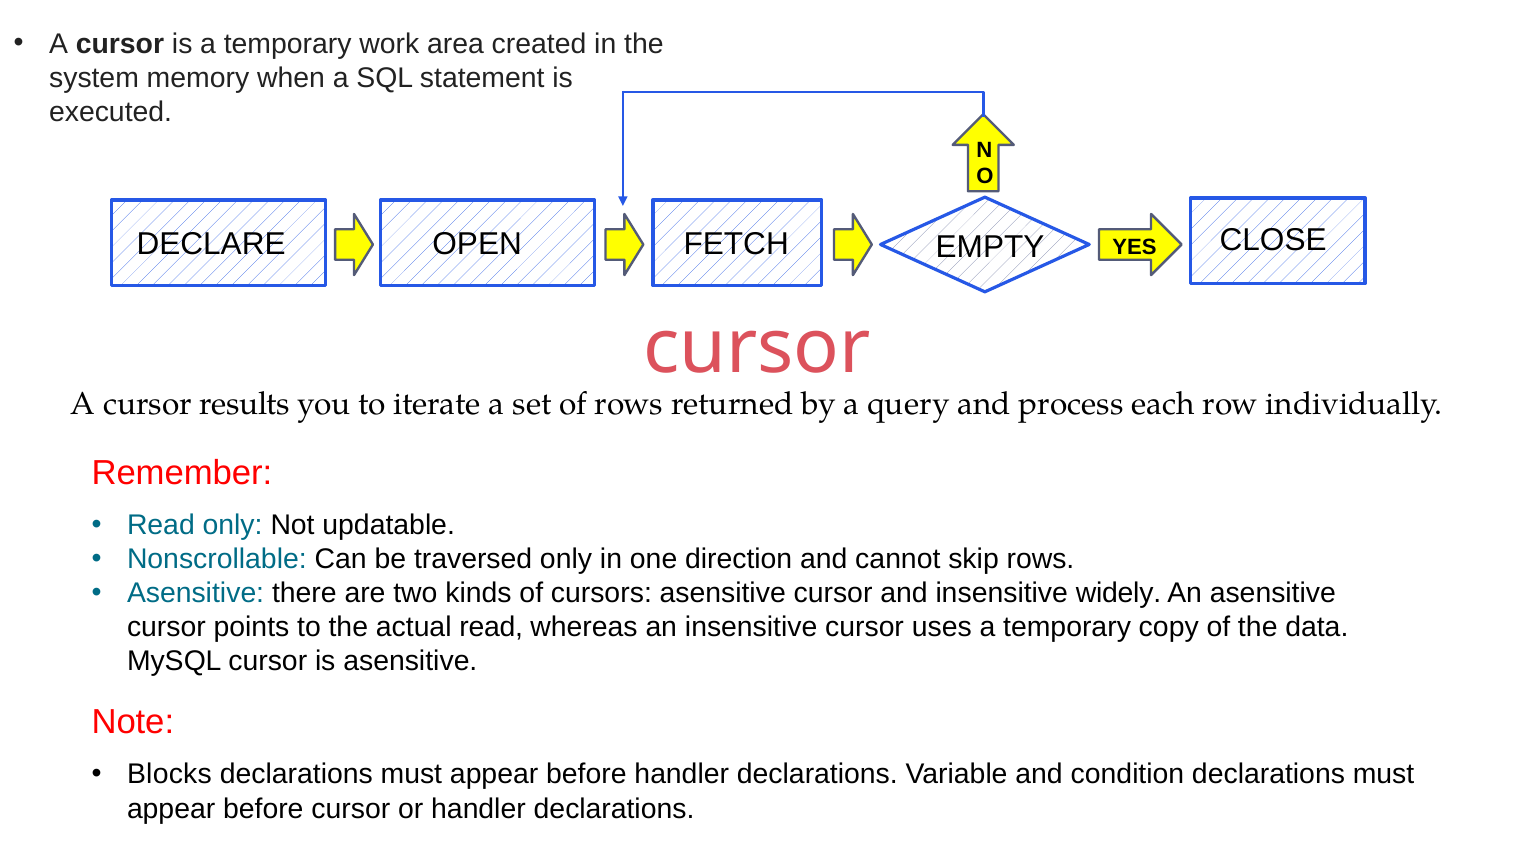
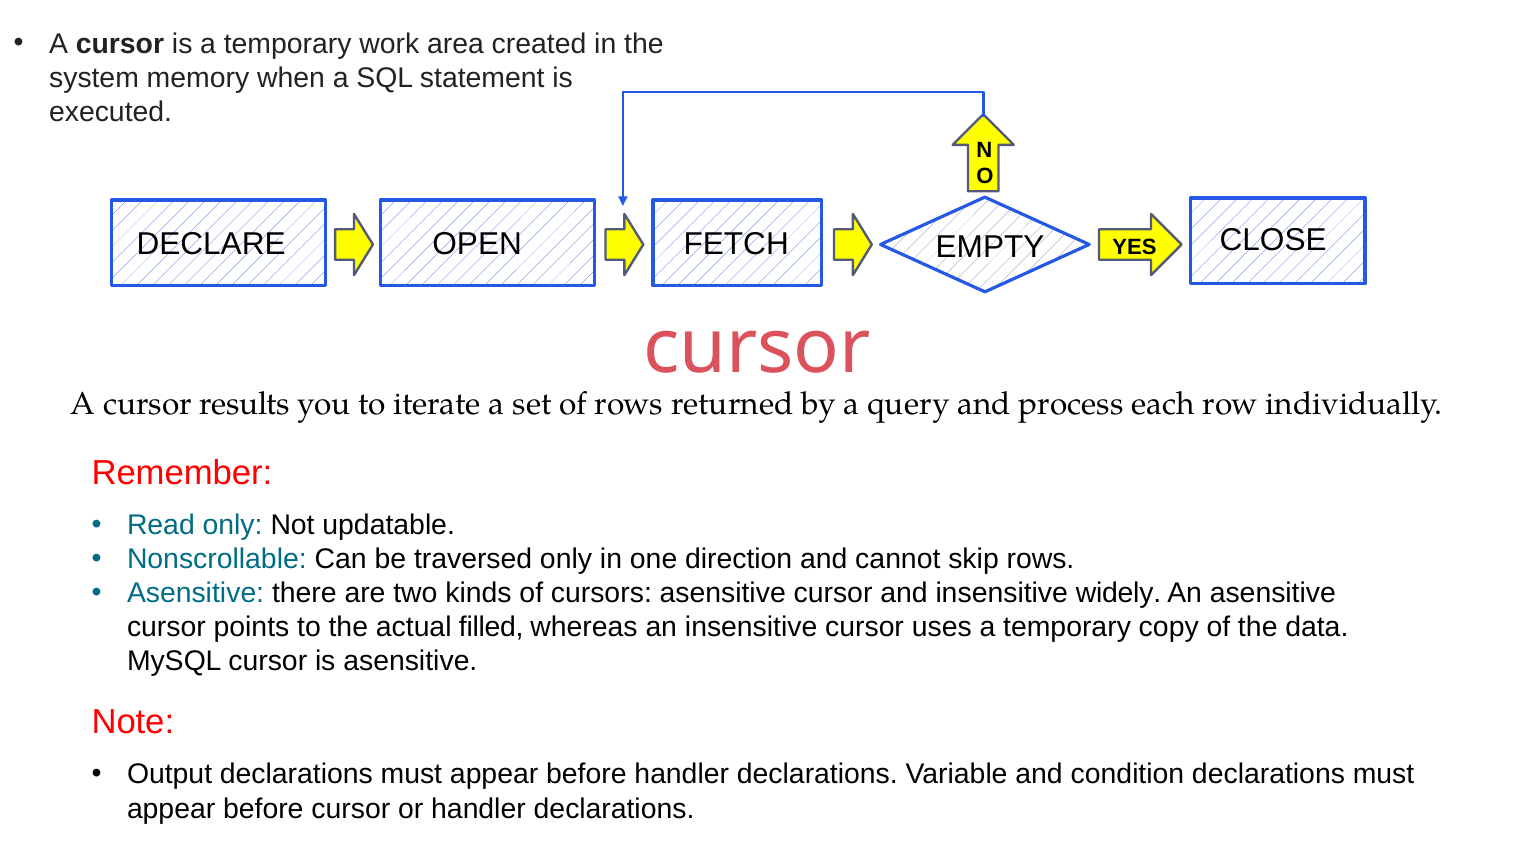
actual read: read -> filled
Blocks: Blocks -> Output
